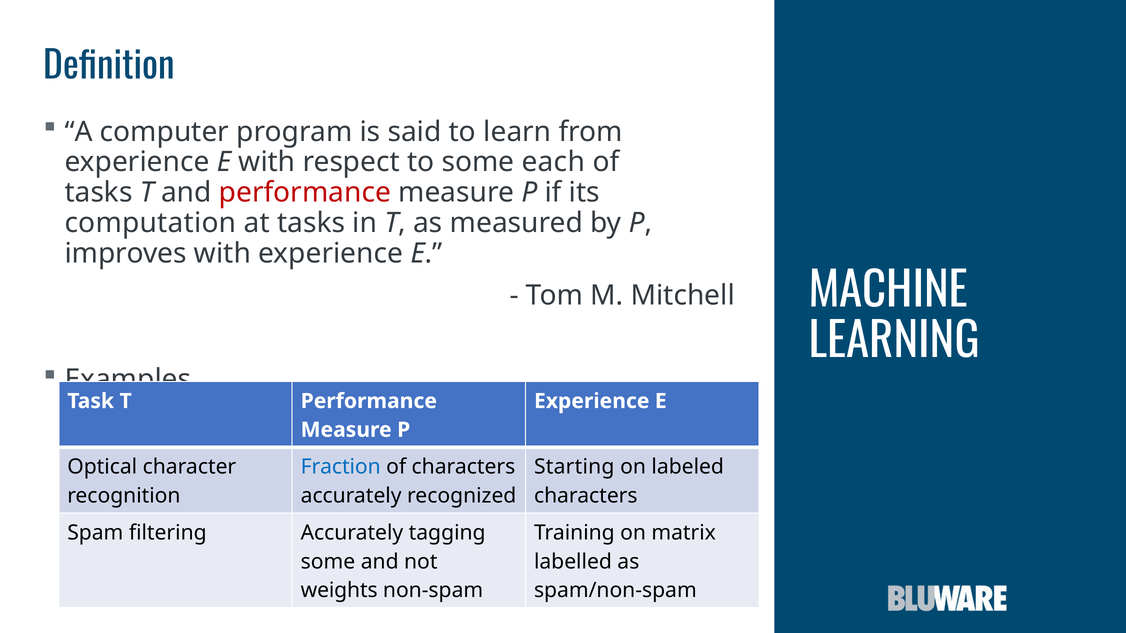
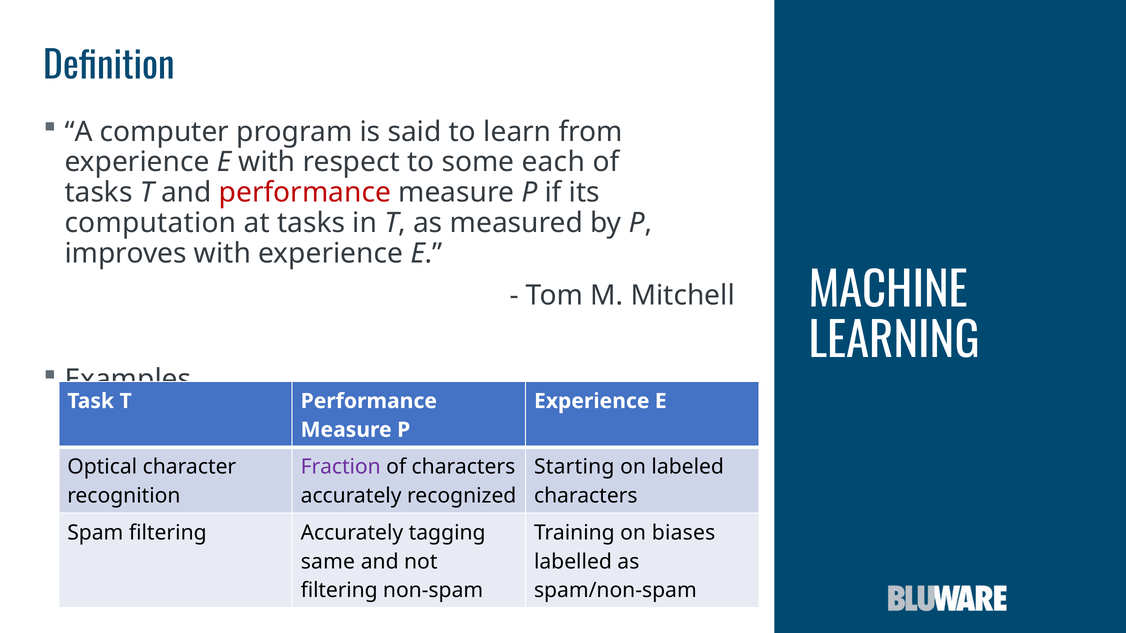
Fraction colour: blue -> purple
matrix: matrix -> biases
some at (328, 562): some -> same
weights at (339, 591): weights -> filtering
